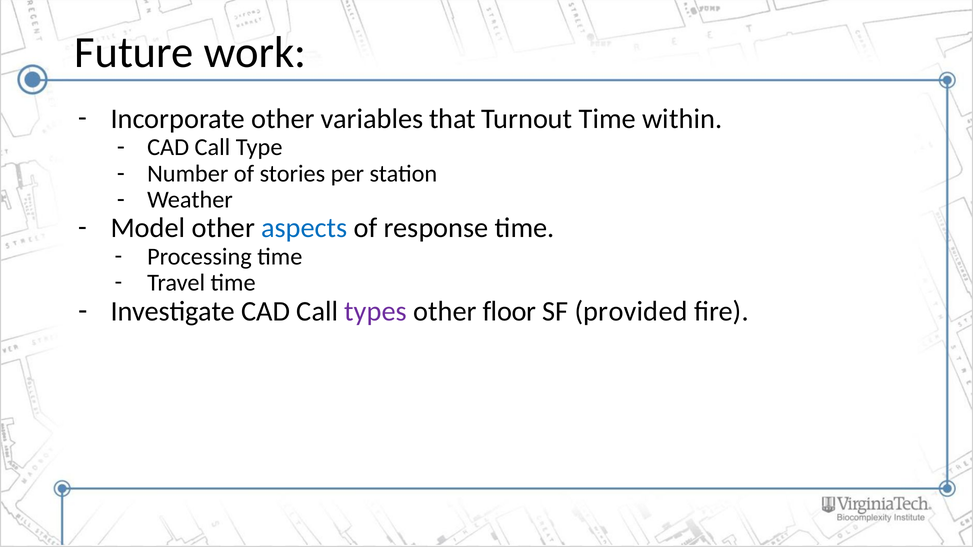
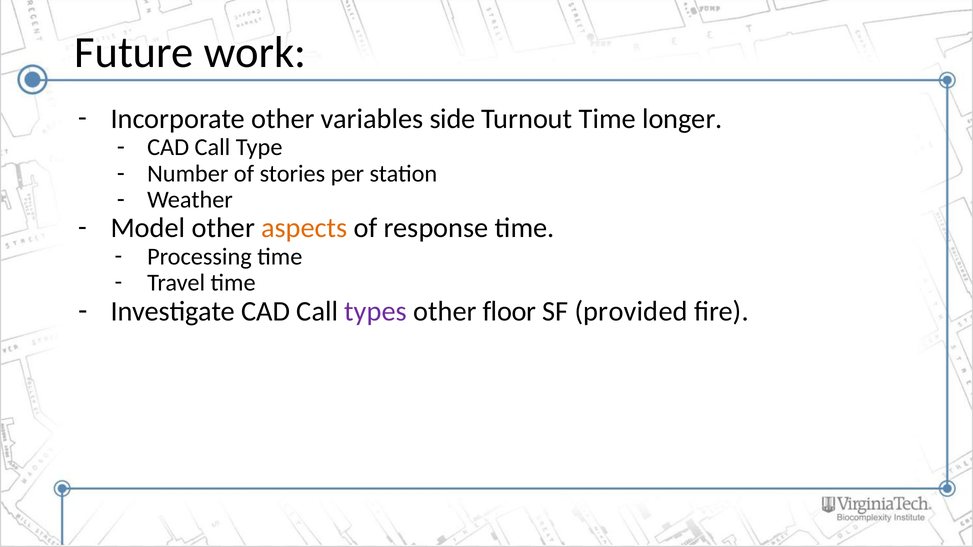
that: that -> side
within: within -> longer
aspects colour: blue -> orange
